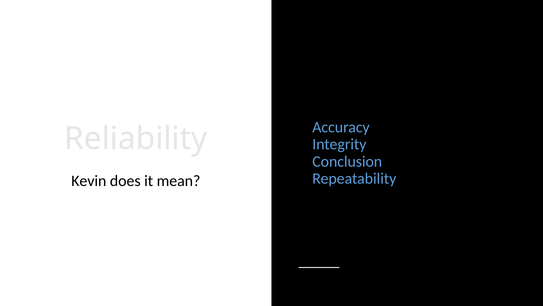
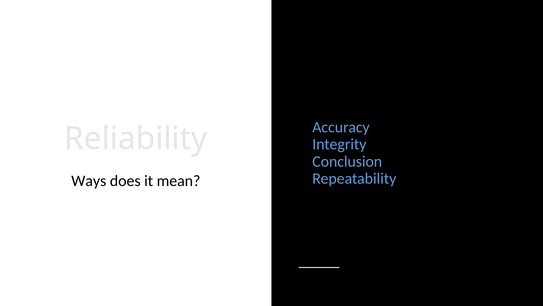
Kevin: Kevin -> Ways
